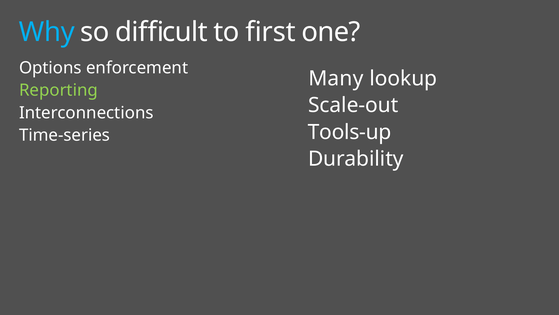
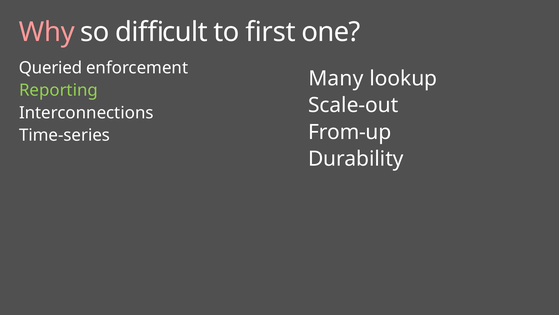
Why colour: light blue -> pink
Options: Options -> Queried
Tools-up: Tools-up -> From-up
